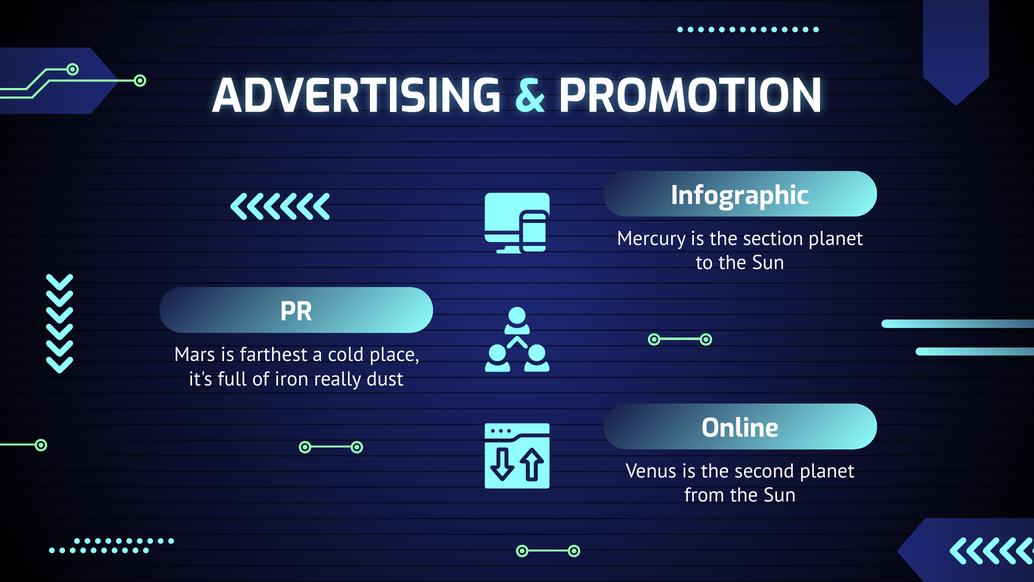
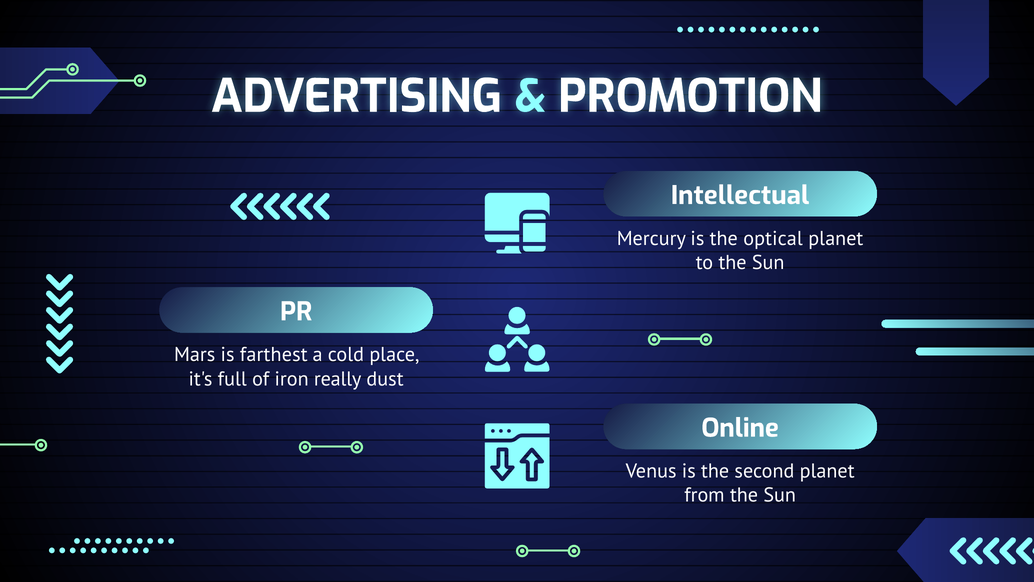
Infographic: Infographic -> Intellectual
section: section -> optical
